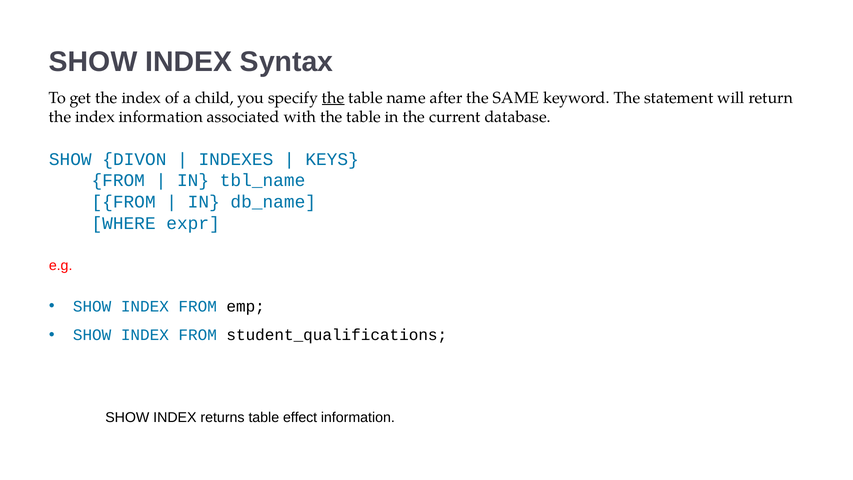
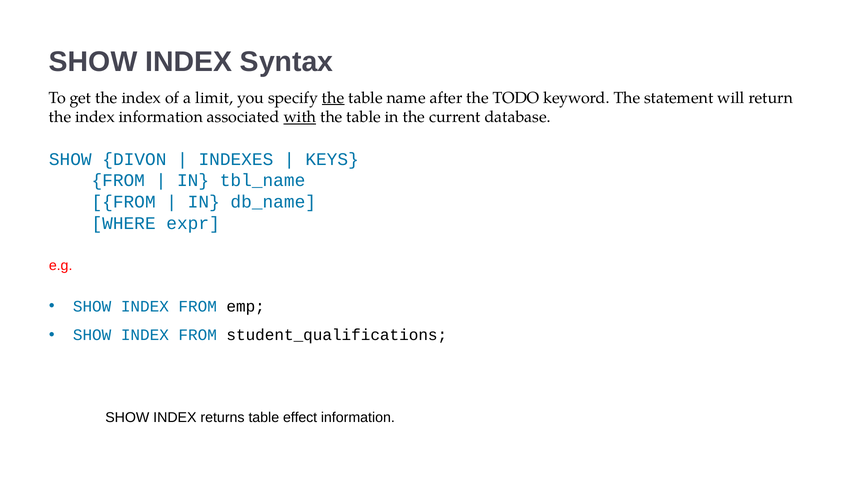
child: child -> limit
SAME: SAME -> TODO
with underline: none -> present
